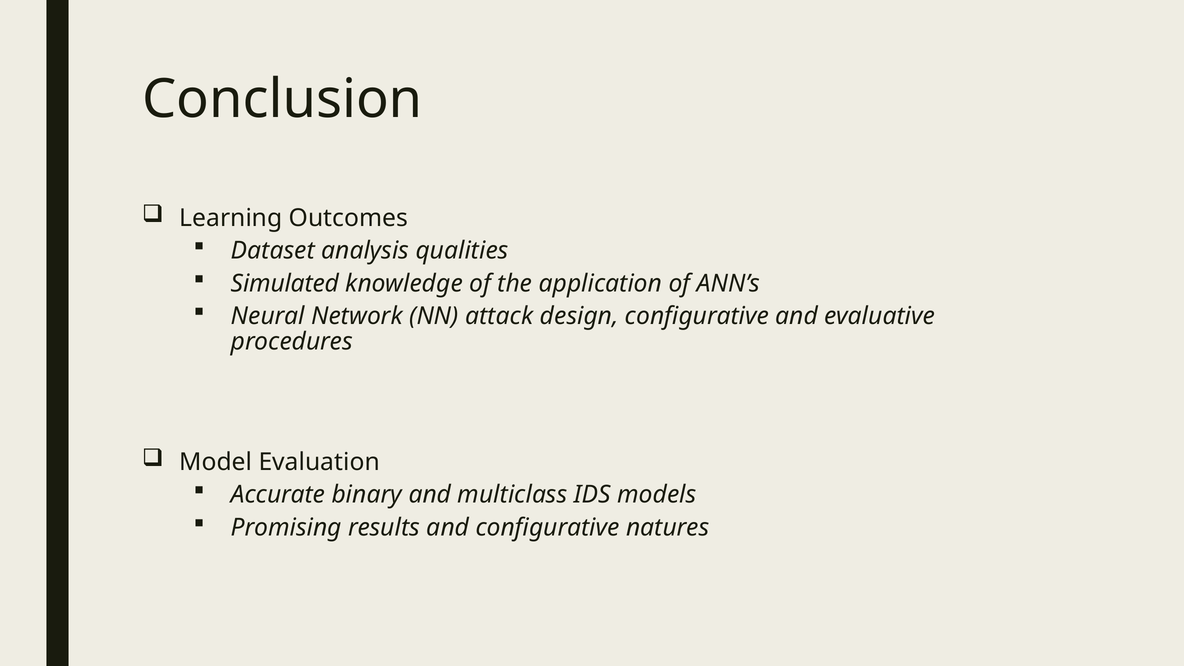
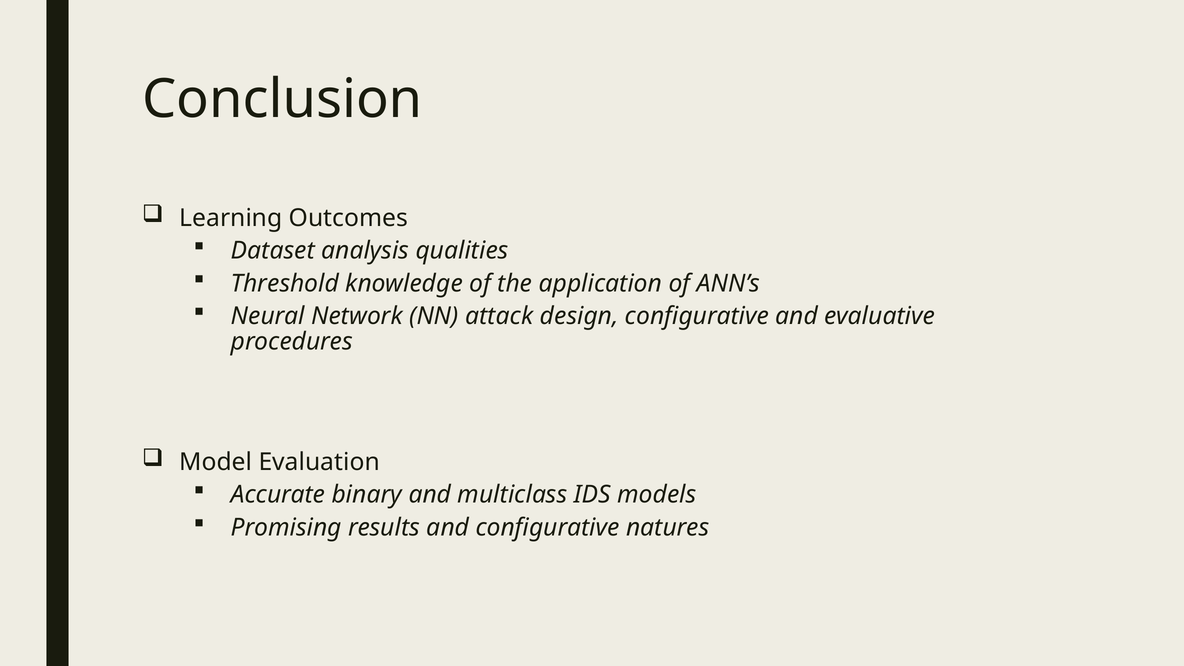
Simulated: Simulated -> Threshold
